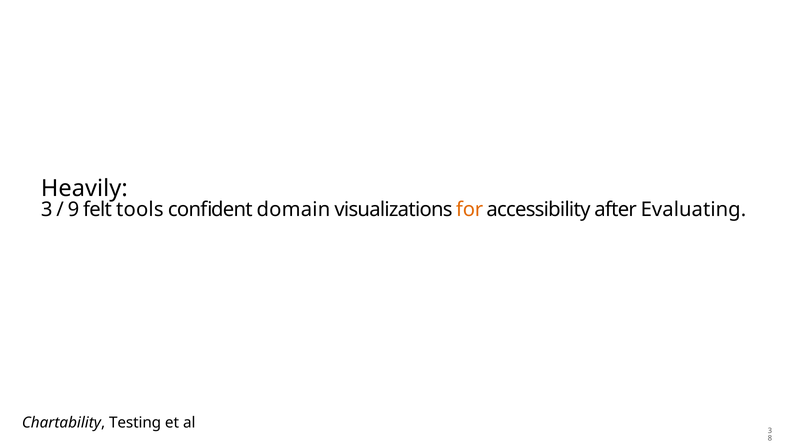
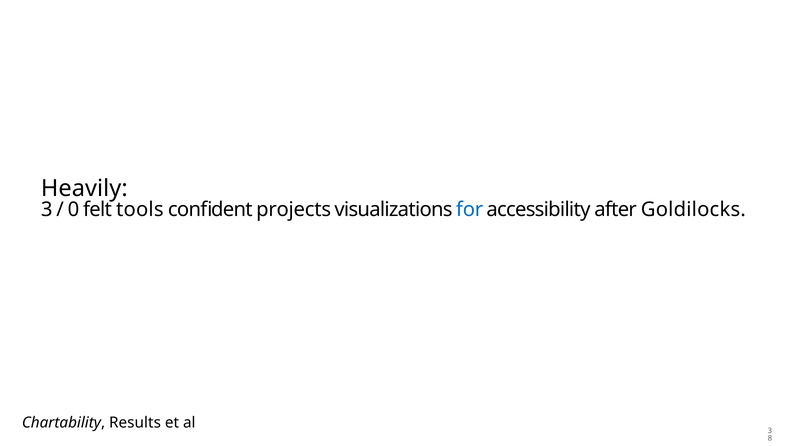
9: 9 -> 0
domain: domain -> projects
for colour: orange -> blue
Evaluating: Evaluating -> Goldilocks
Testing: Testing -> Results
